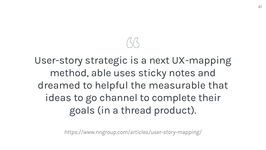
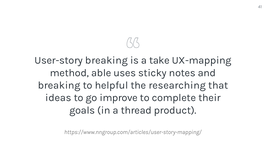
User-story strategic: strategic -> breaking
next: next -> take
dreamed at (59, 85): dreamed -> breaking
measurable: measurable -> researching
channel: channel -> improve
